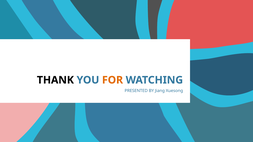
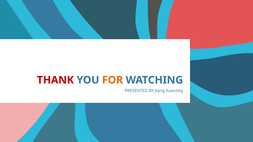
THANK colour: black -> red
